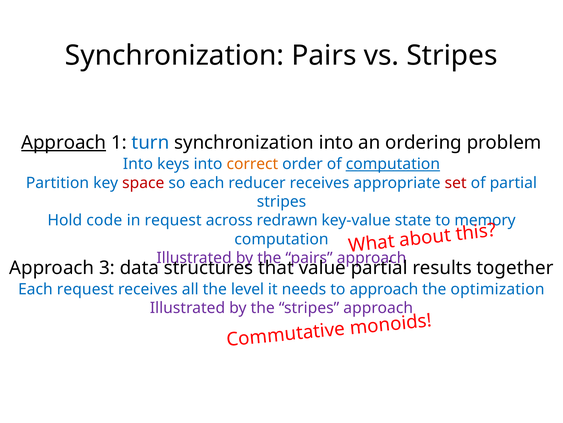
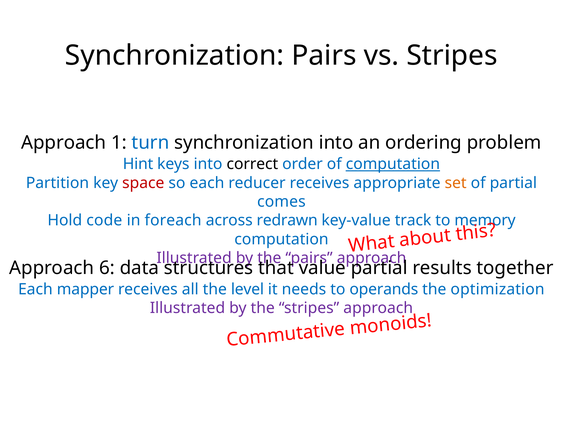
Approach at (64, 142) underline: present -> none
Into at (138, 164): Into -> Hint
correct colour: orange -> black
set colour: red -> orange
stripes at (281, 201): stripes -> comes
in request: request -> foreach
state: state -> track
3: 3 -> 6
Each request: request -> mapper
to approach: approach -> operands
